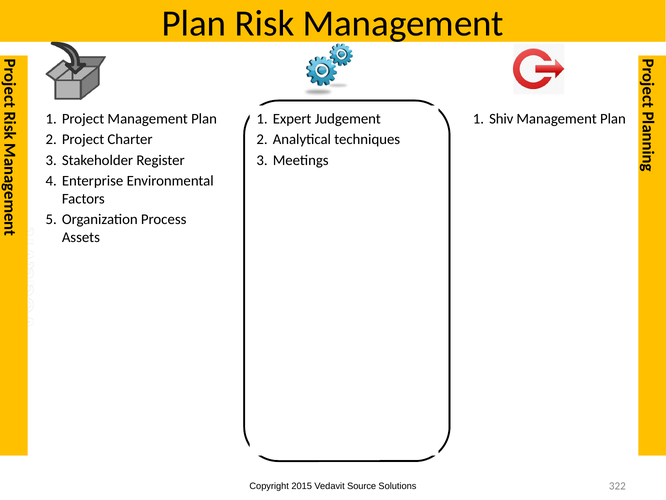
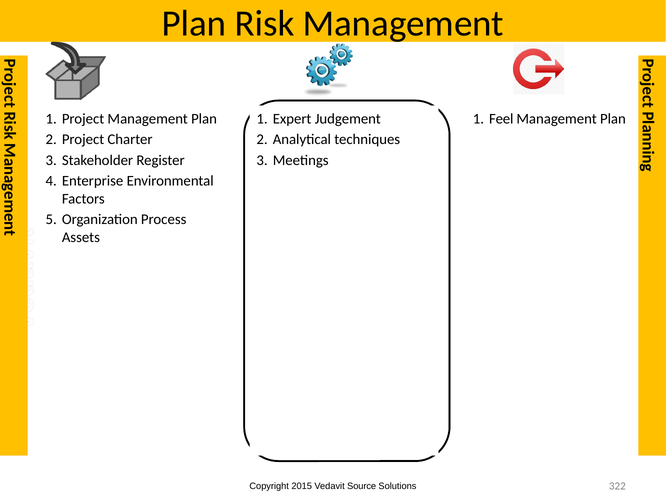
Shiv: Shiv -> Feel
